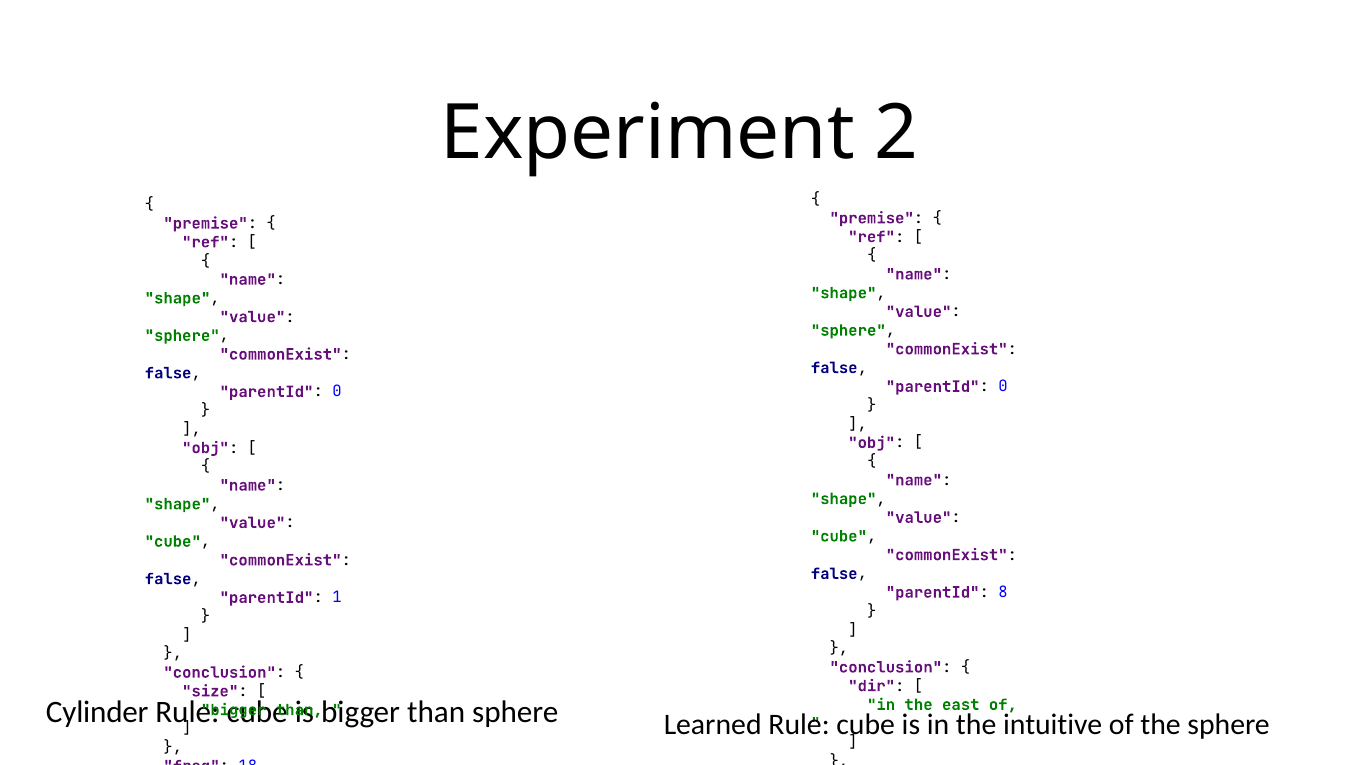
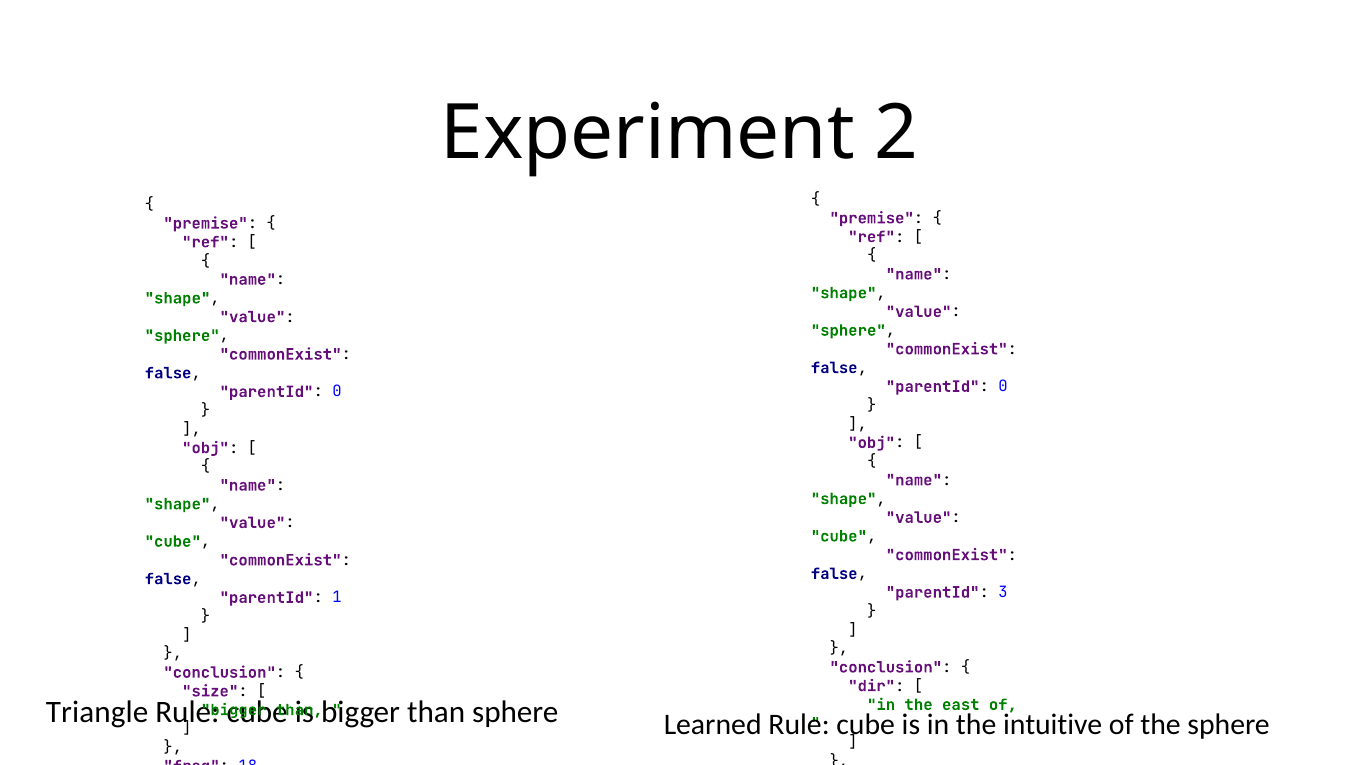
8: 8 -> 3
Cylinder: Cylinder -> Triangle
